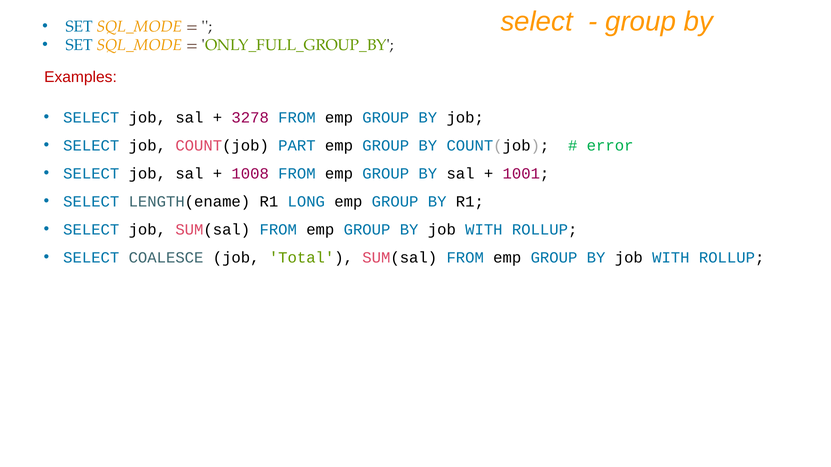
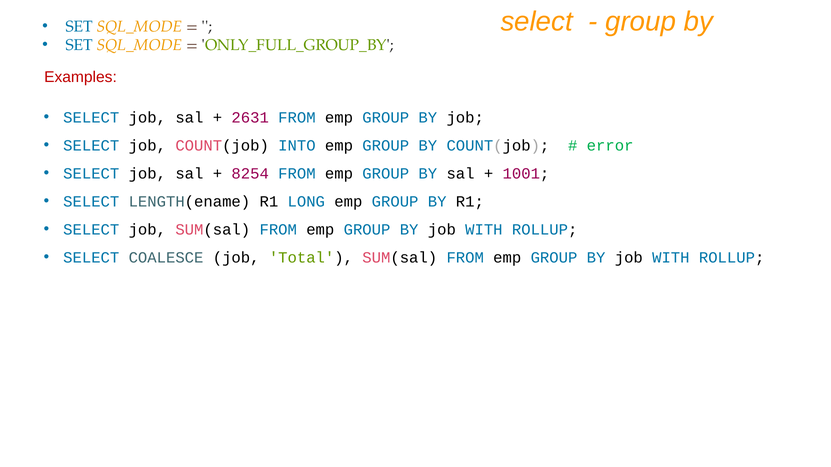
3278: 3278 -> 2631
PART: PART -> INTO
1008: 1008 -> 8254
